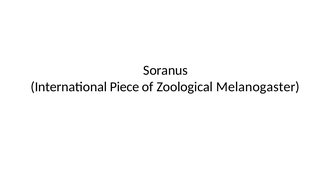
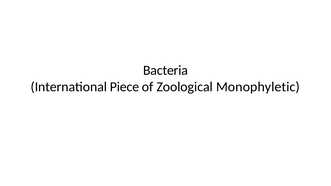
Soranus: Soranus -> Bacteria
Melanogaster: Melanogaster -> Monophyletic
